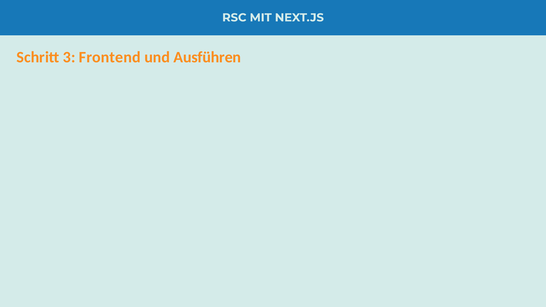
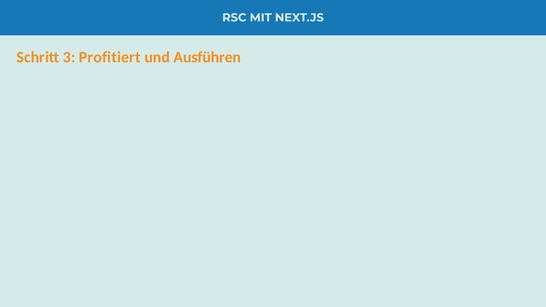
Frontend: Frontend -> Profitiert
